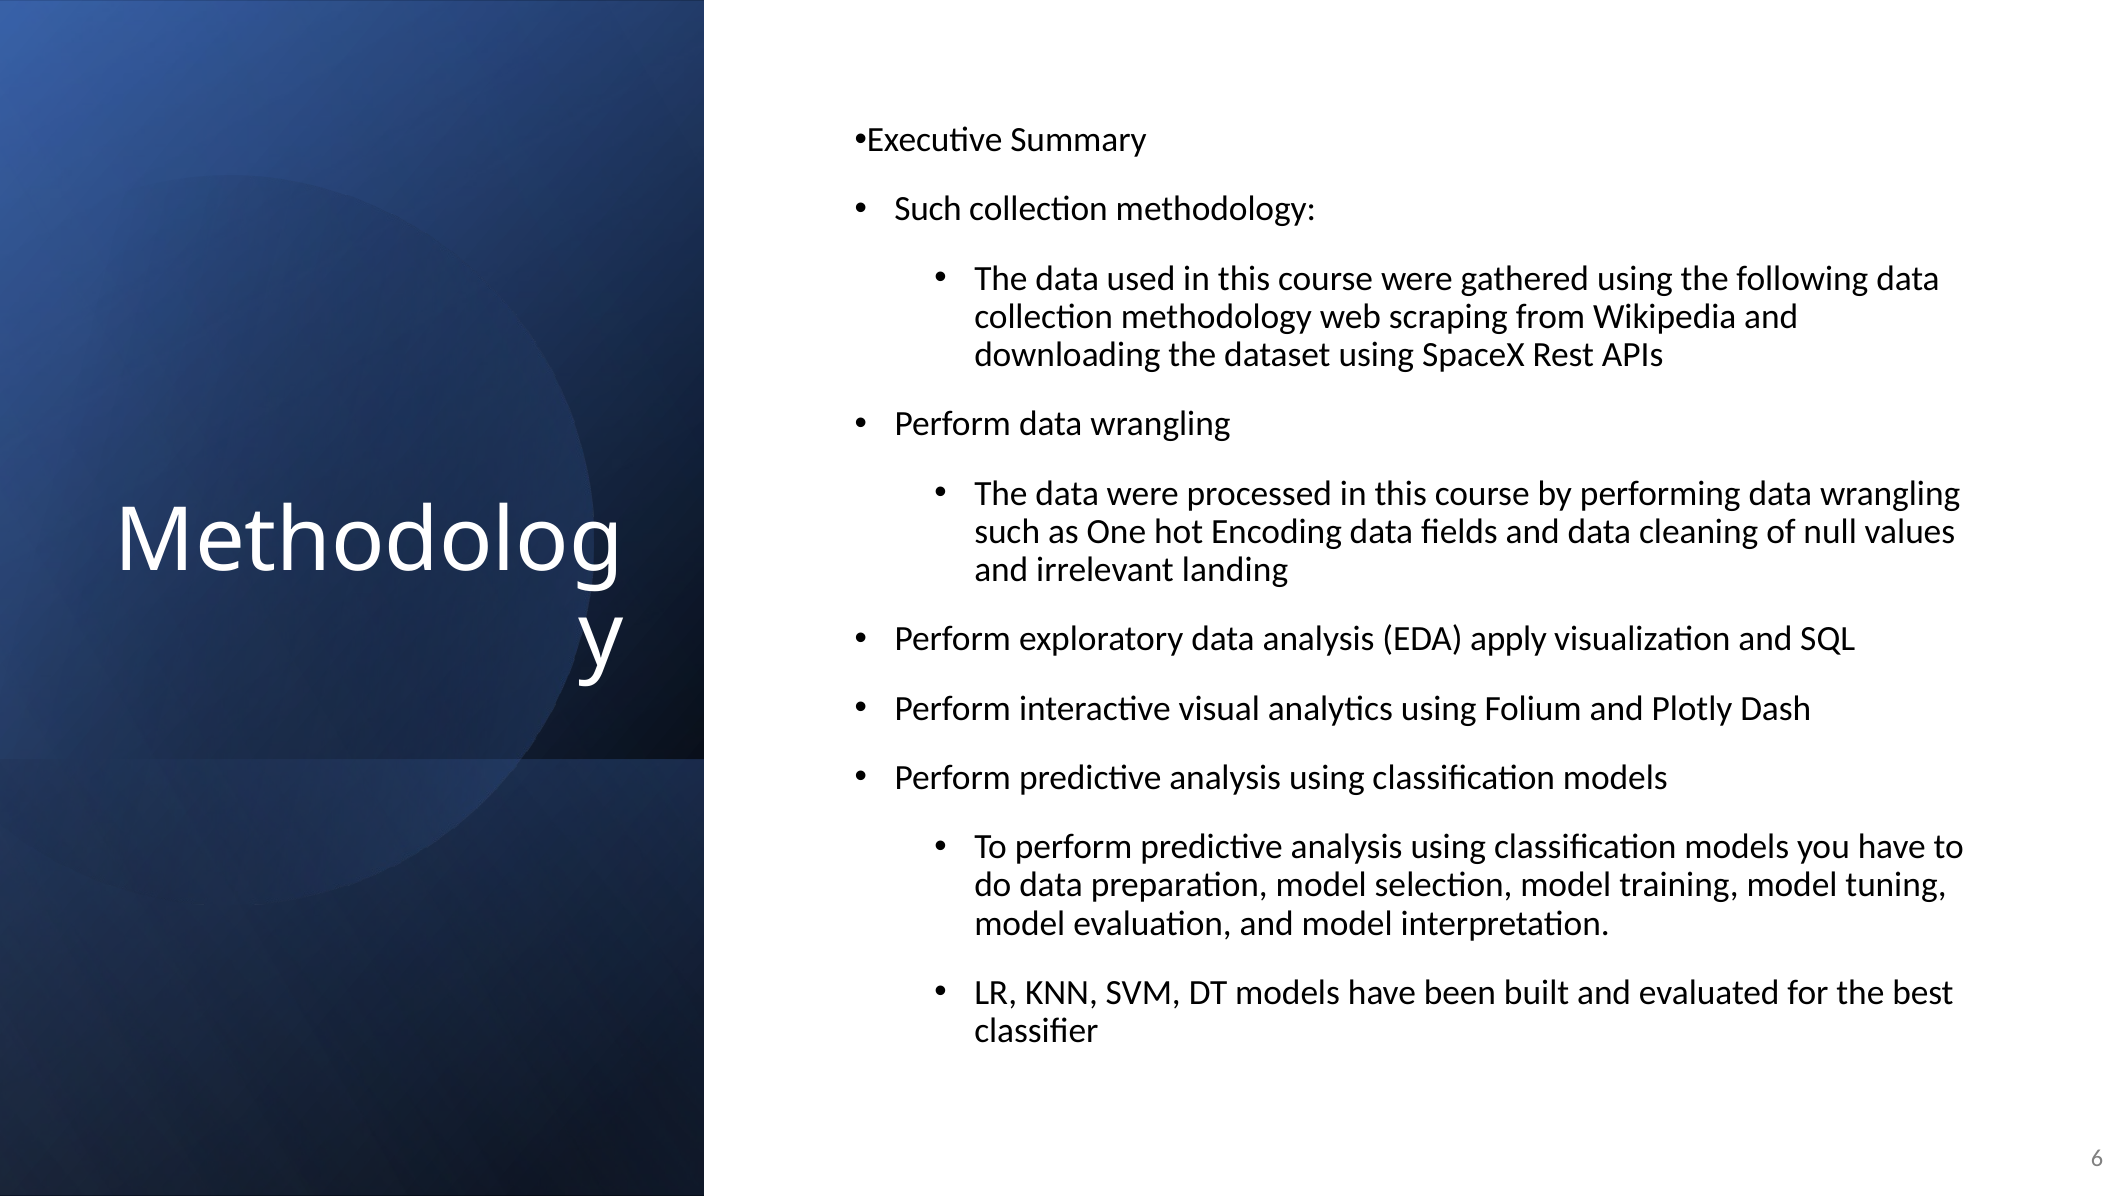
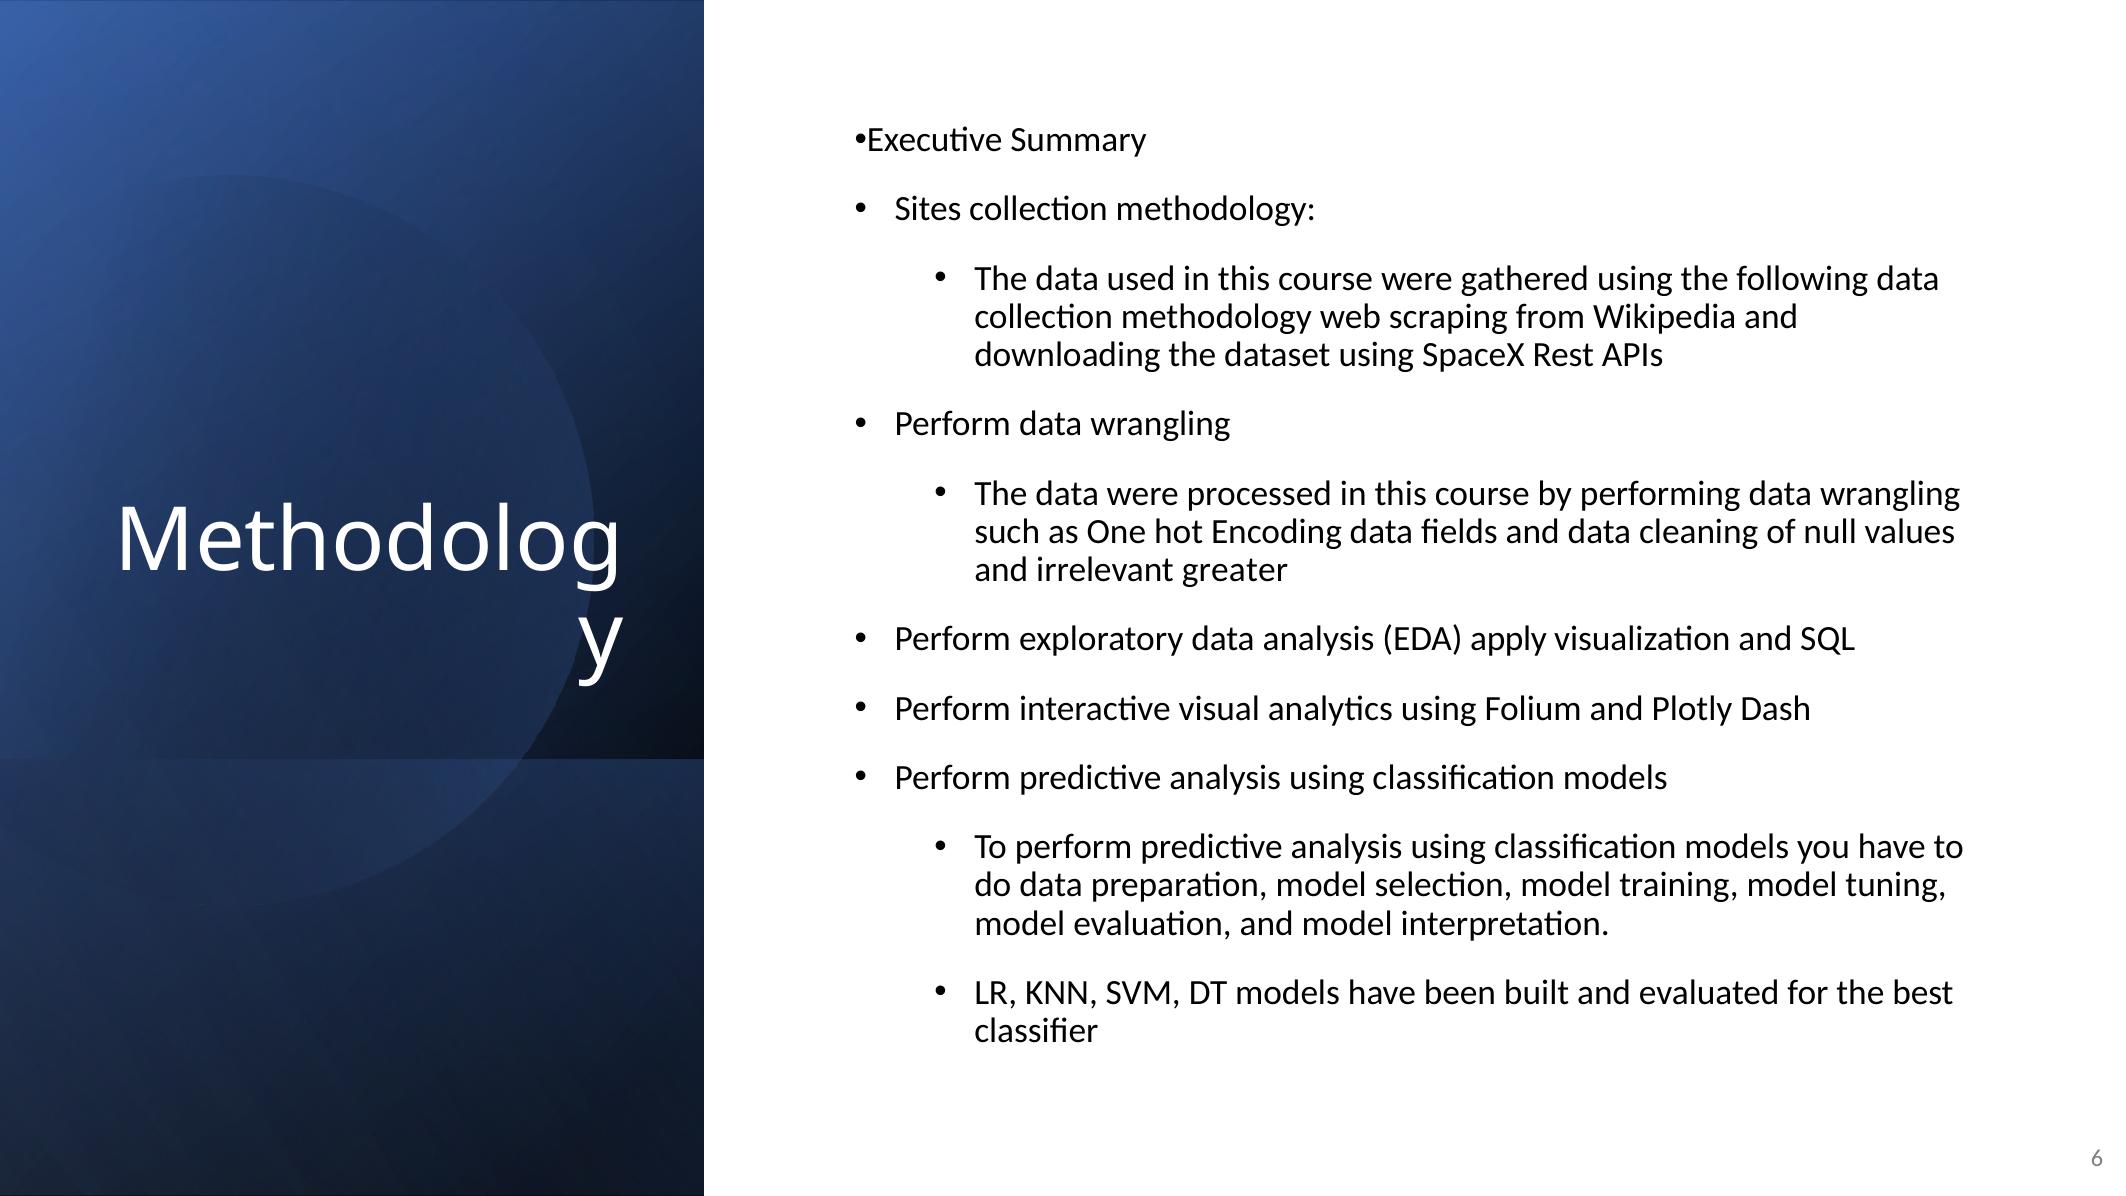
Such at (928, 209): Such -> Sites
landing: landing -> greater
